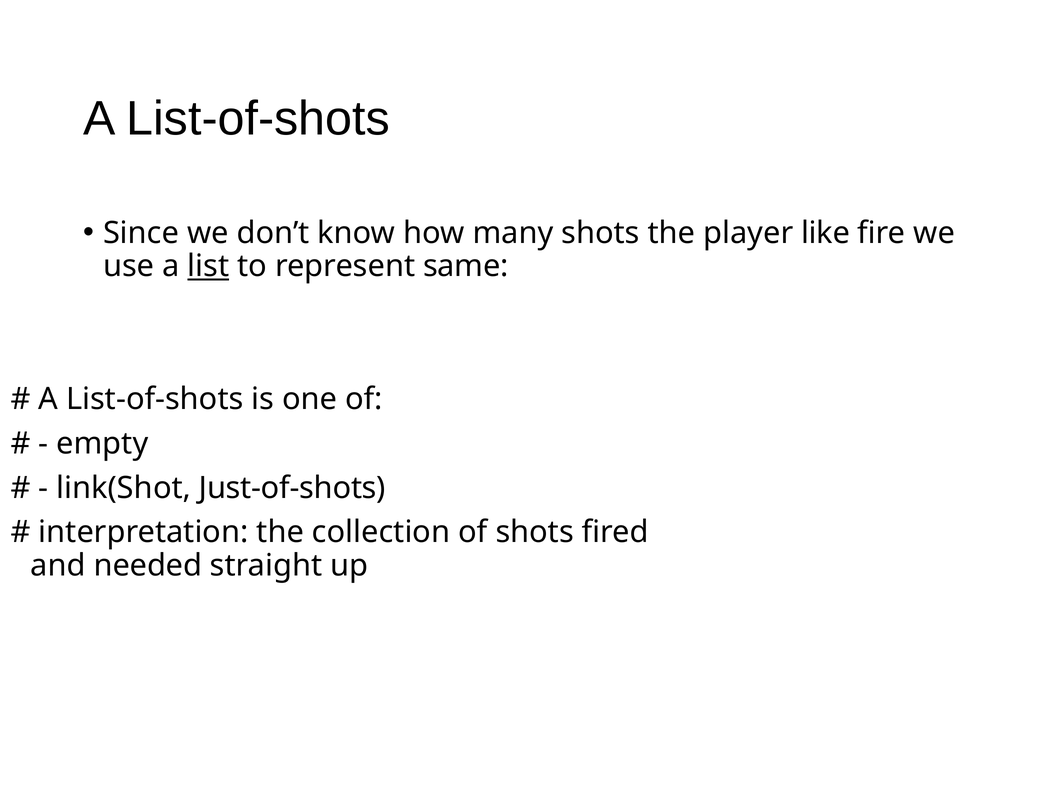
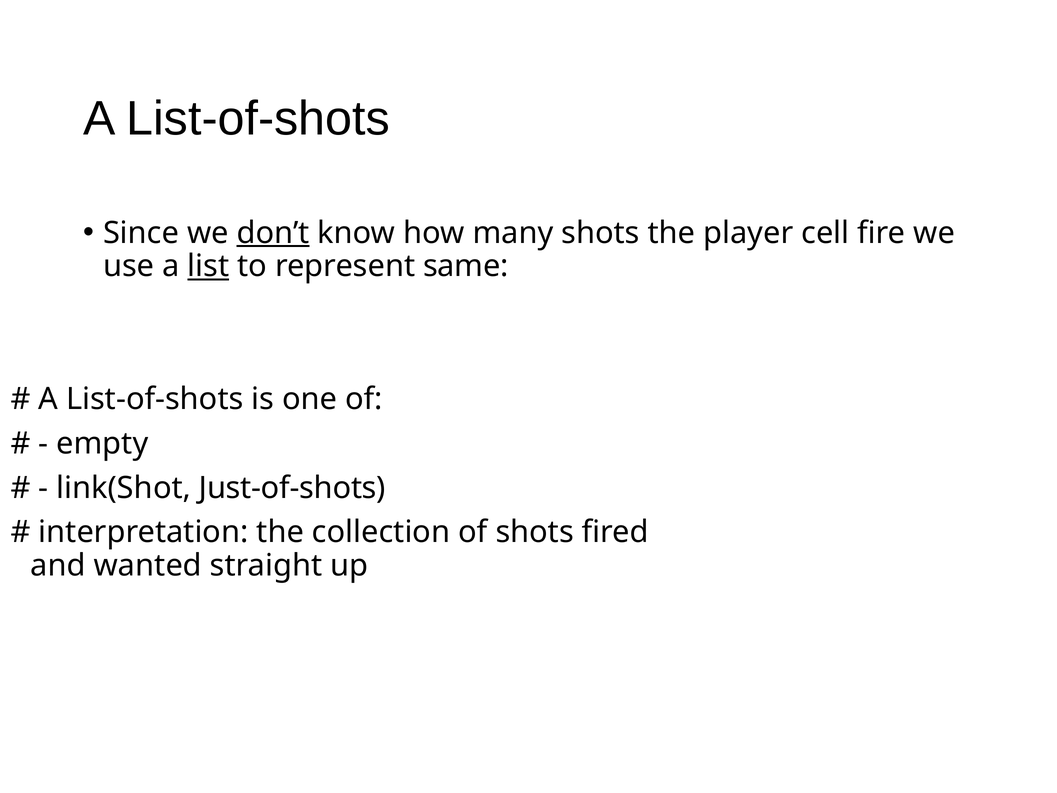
don’t underline: none -> present
like: like -> cell
needed: needed -> wanted
